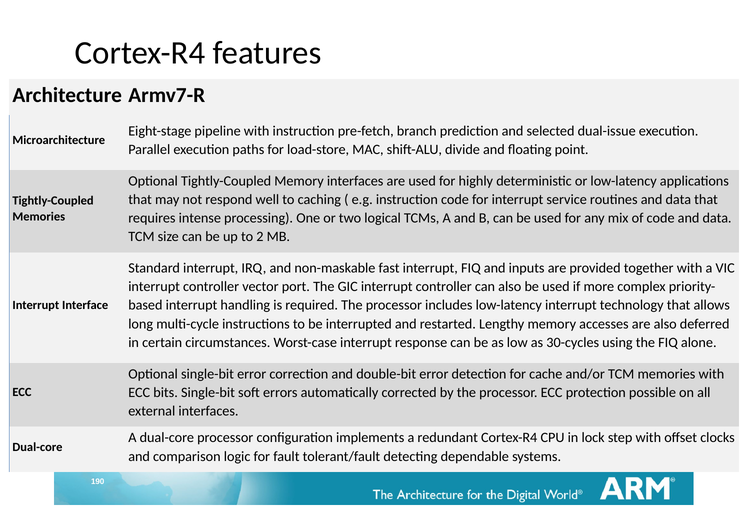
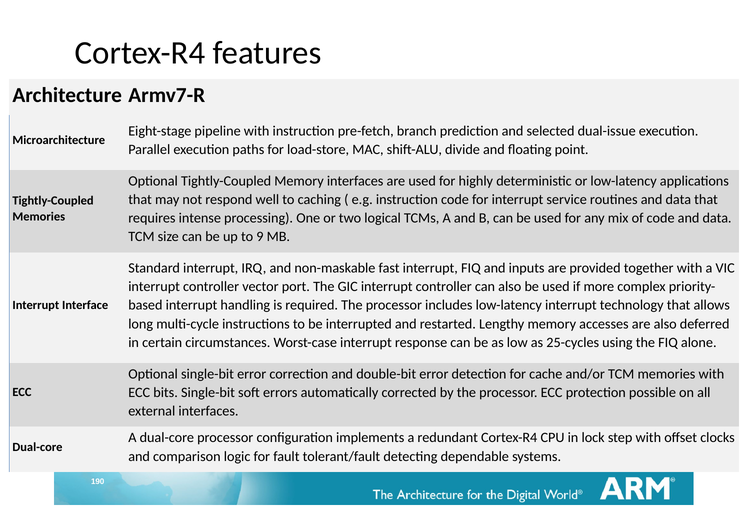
2: 2 -> 9
30-cycles: 30-cycles -> 25-cycles
